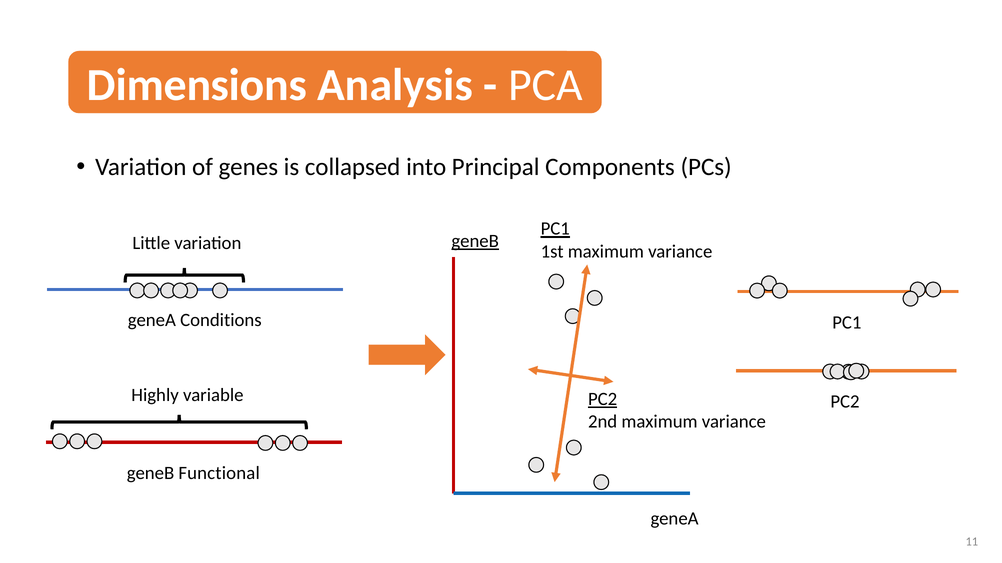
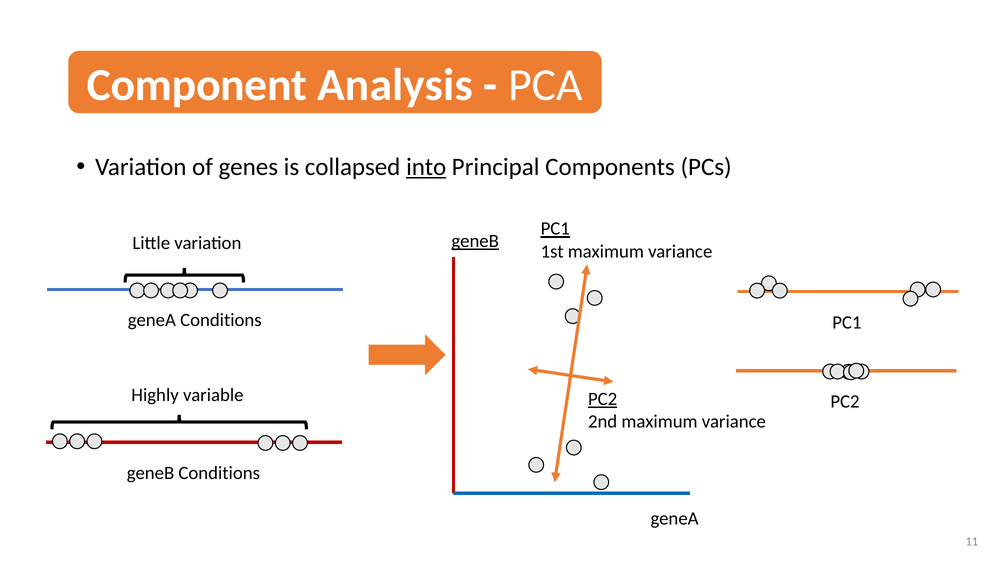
Dimensions: Dimensions -> Component
into underline: none -> present
geneB Functional: Functional -> Conditions
